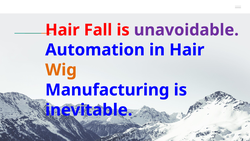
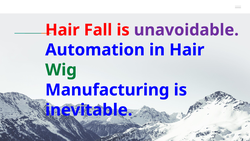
Wig colour: orange -> green
